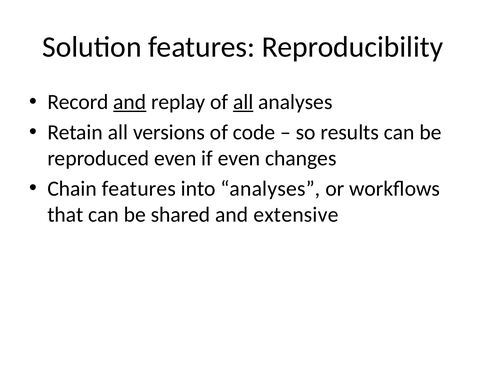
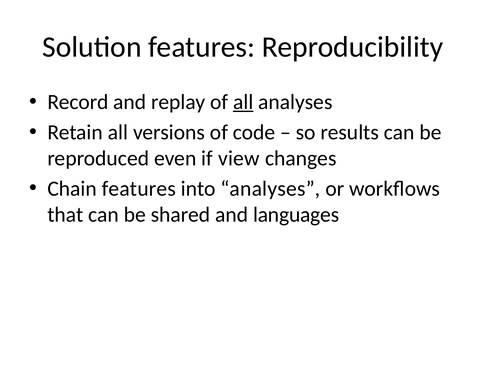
and at (130, 102) underline: present -> none
if even: even -> view
extensive: extensive -> languages
